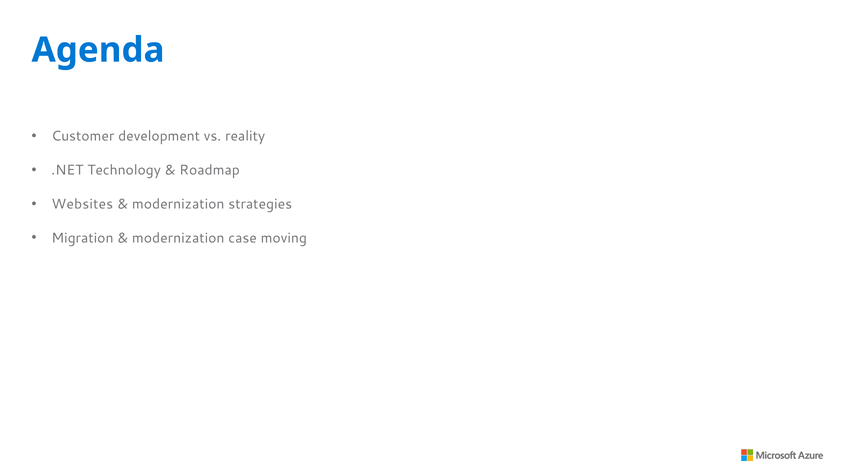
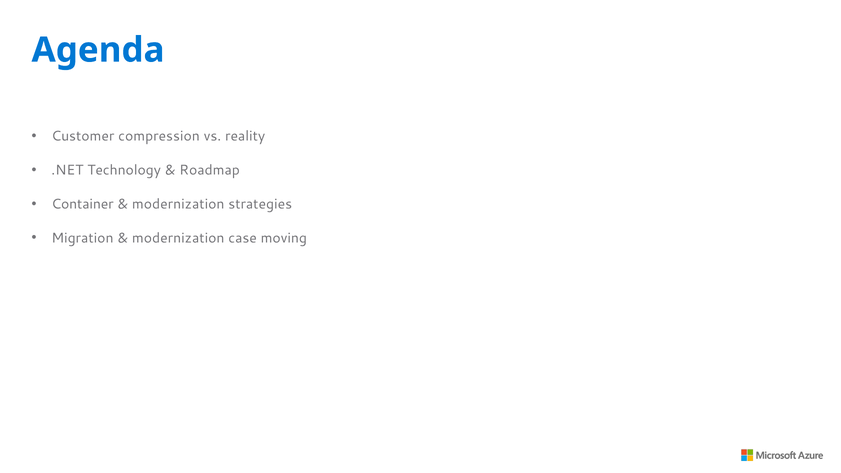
development: development -> compression
Websites: Websites -> Container
